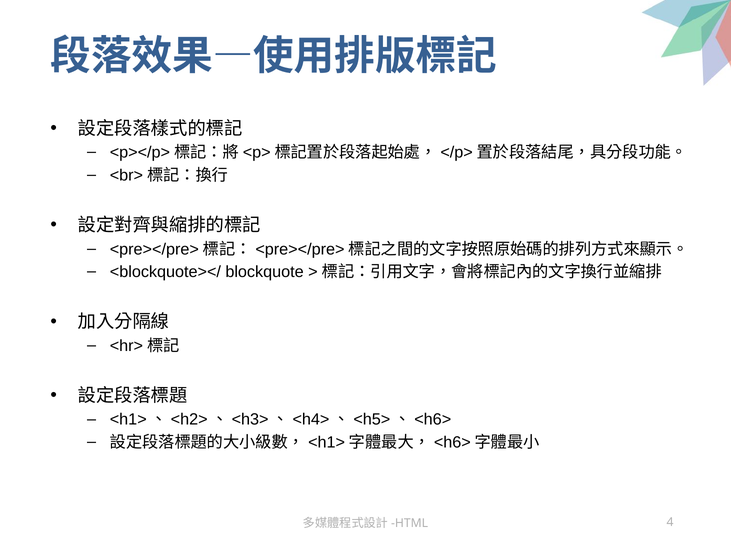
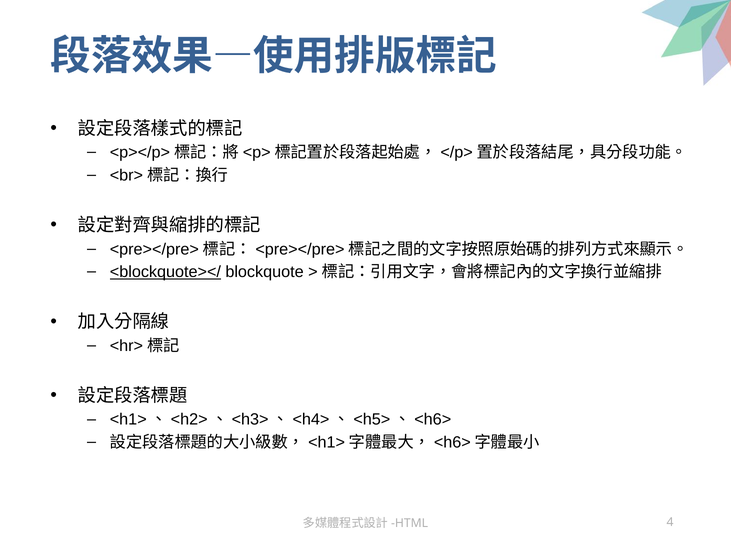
<blockquote></ underline: none -> present
